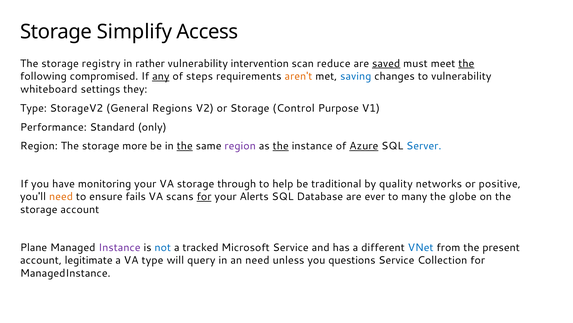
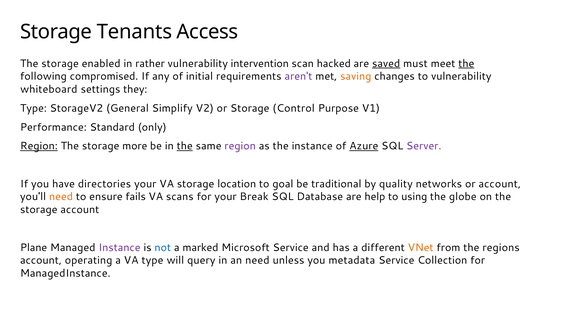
Simplify: Simplify -> Tenants
registry: registry -> enabled
reduce: reduce -> hacked
any underline: present -> none
steps: steps -> initial
aren't colour: orange -> purple
saving colour: blue -> orange
Regions: Regions -> Simplify
Region at (39, 146) underline: none -> present
the at (281, 146) underline: present -> none
Server colour: blue -> purple
monitoring: monitoring -> directories
through: through -> location
help: help -> goal
or positive: positive -> account
for at (204, 196) underline: present -> none
Alerts: Alerts -> Break
ever: ever -> help
many: many -> using
tracked: tracked -> marked
VNet colour: blue -> orange
present: present -> regions
legitimate: legitimate -> operating
questions: questions -> metadata
